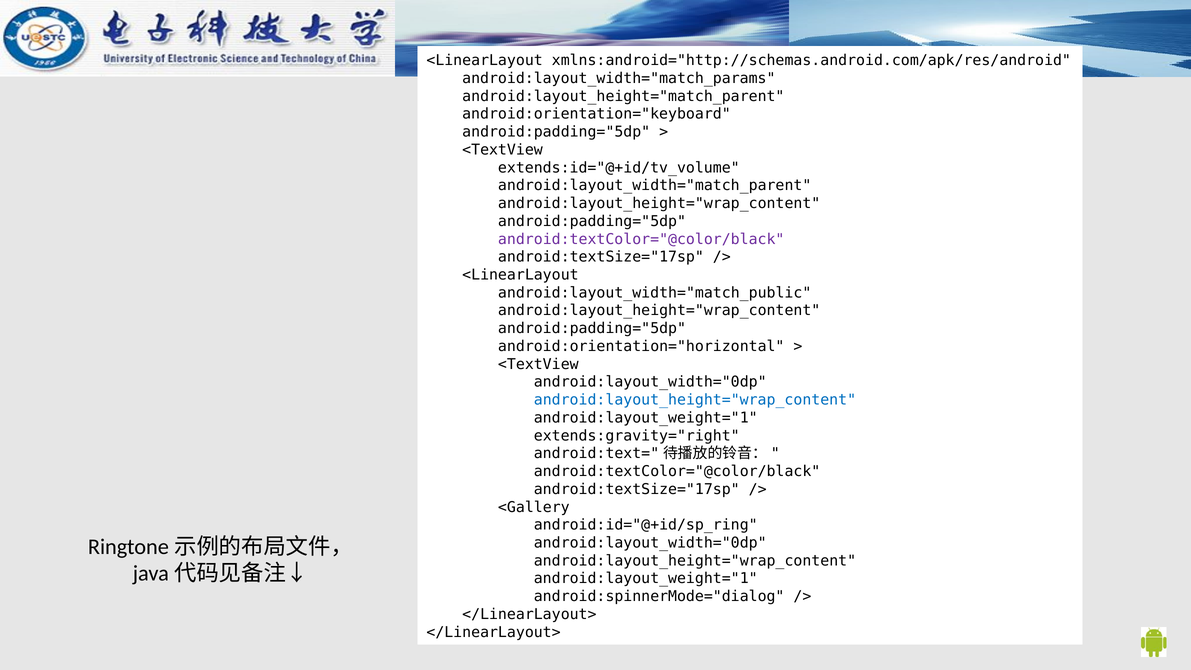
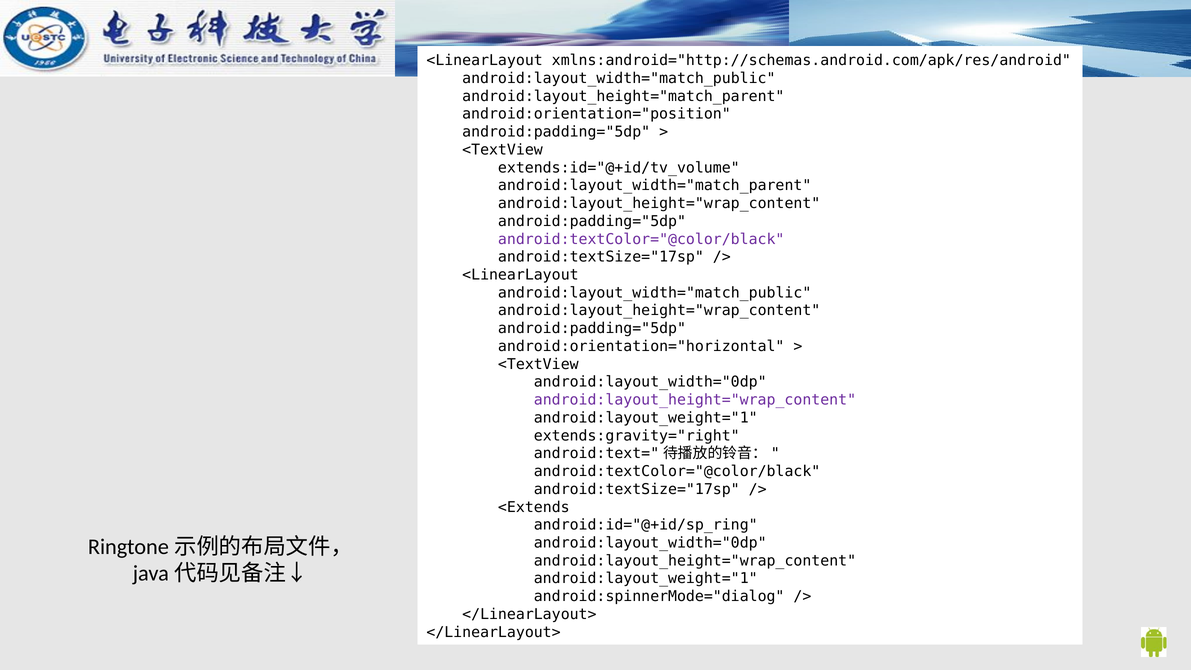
android:layout_width="match_params at (619, 78): android:layout_width="match_params -> android:layout_width="match_public
android:orientation="keyboard: android:orientation="keyboard -> android:orientation="position
android:layout_height="wrap_content at (695, 400) colour: blue -> purple
<Gallery: <Gallery -> <Extends
